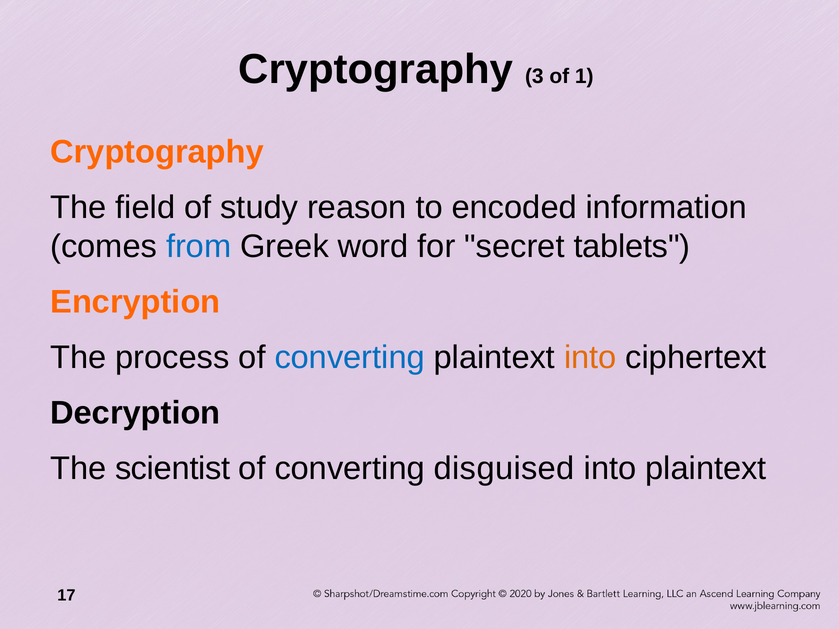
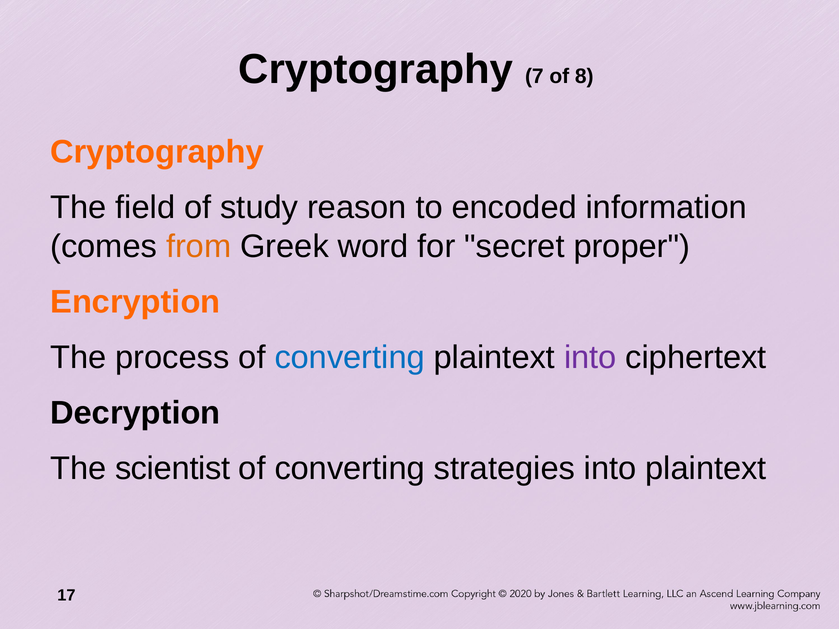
3: 3 -> 7
1: 1 -> 8
from colour: blue -> orange
tablets: tablets -> proper
into at (590, 358) colour: orange -> purple
disguised: disguised -> strategies
